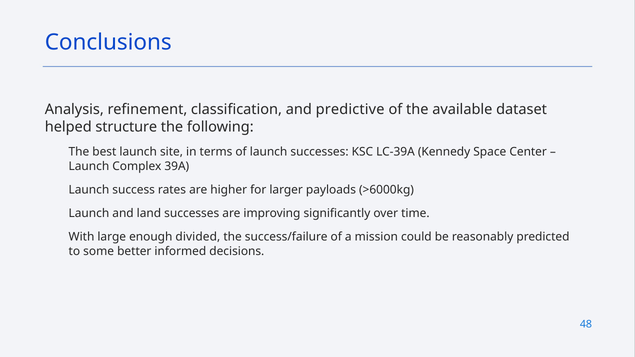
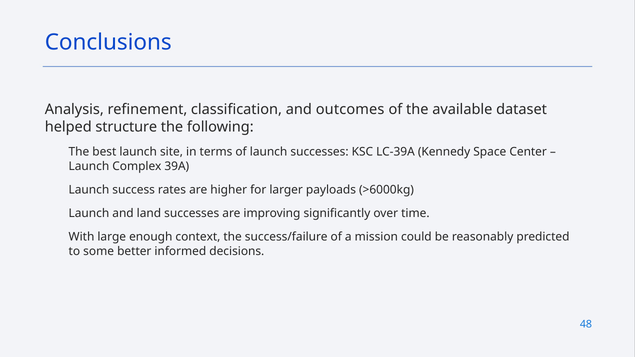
predictive: predictive -> outcomes
divided: divided -> context
